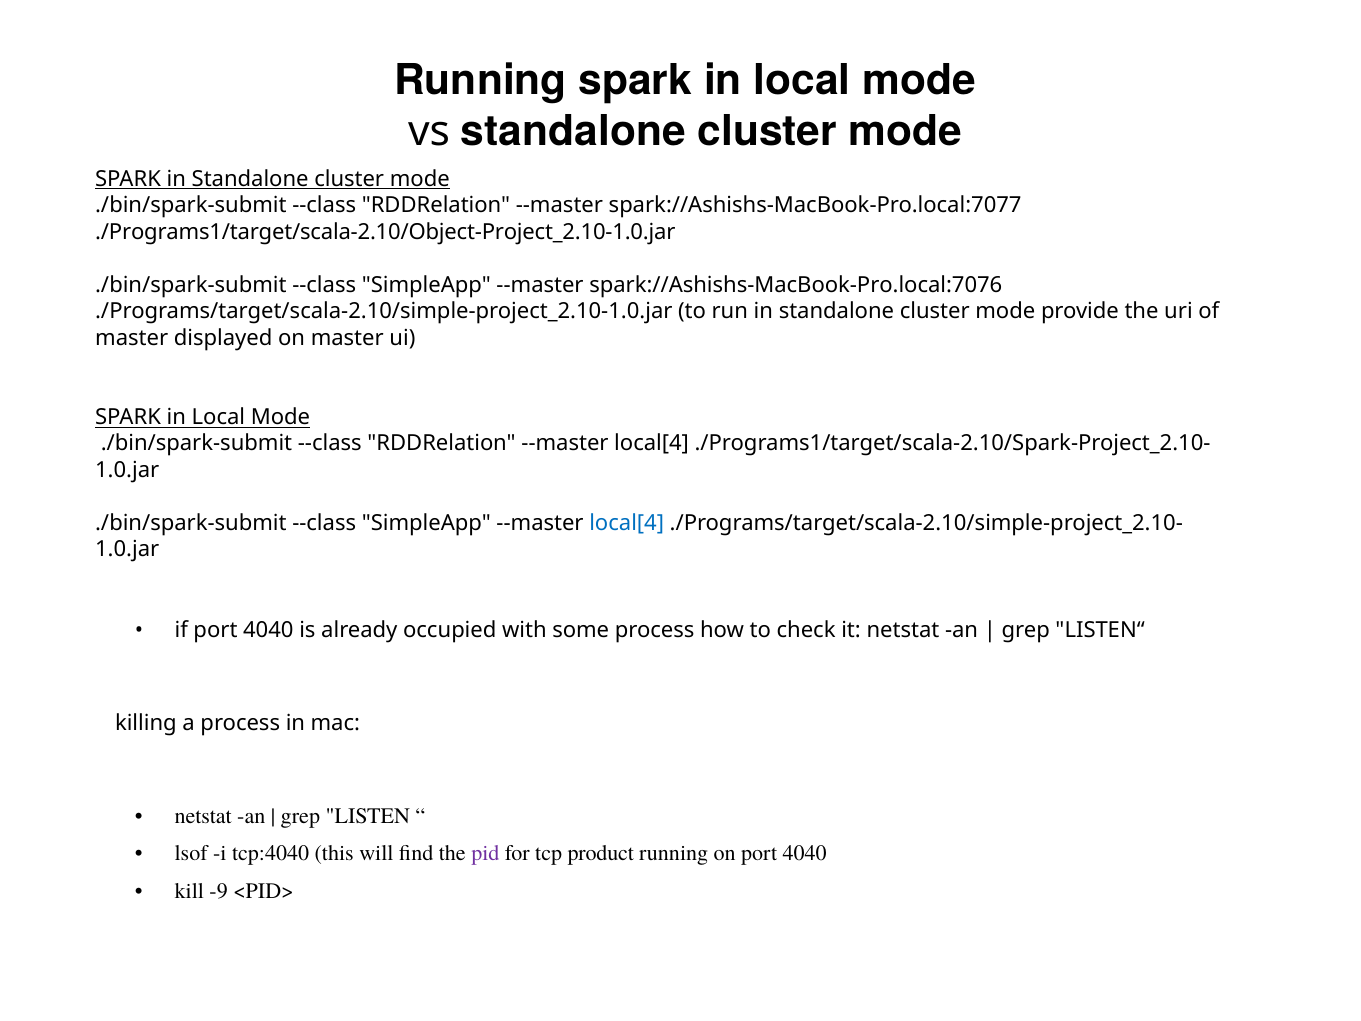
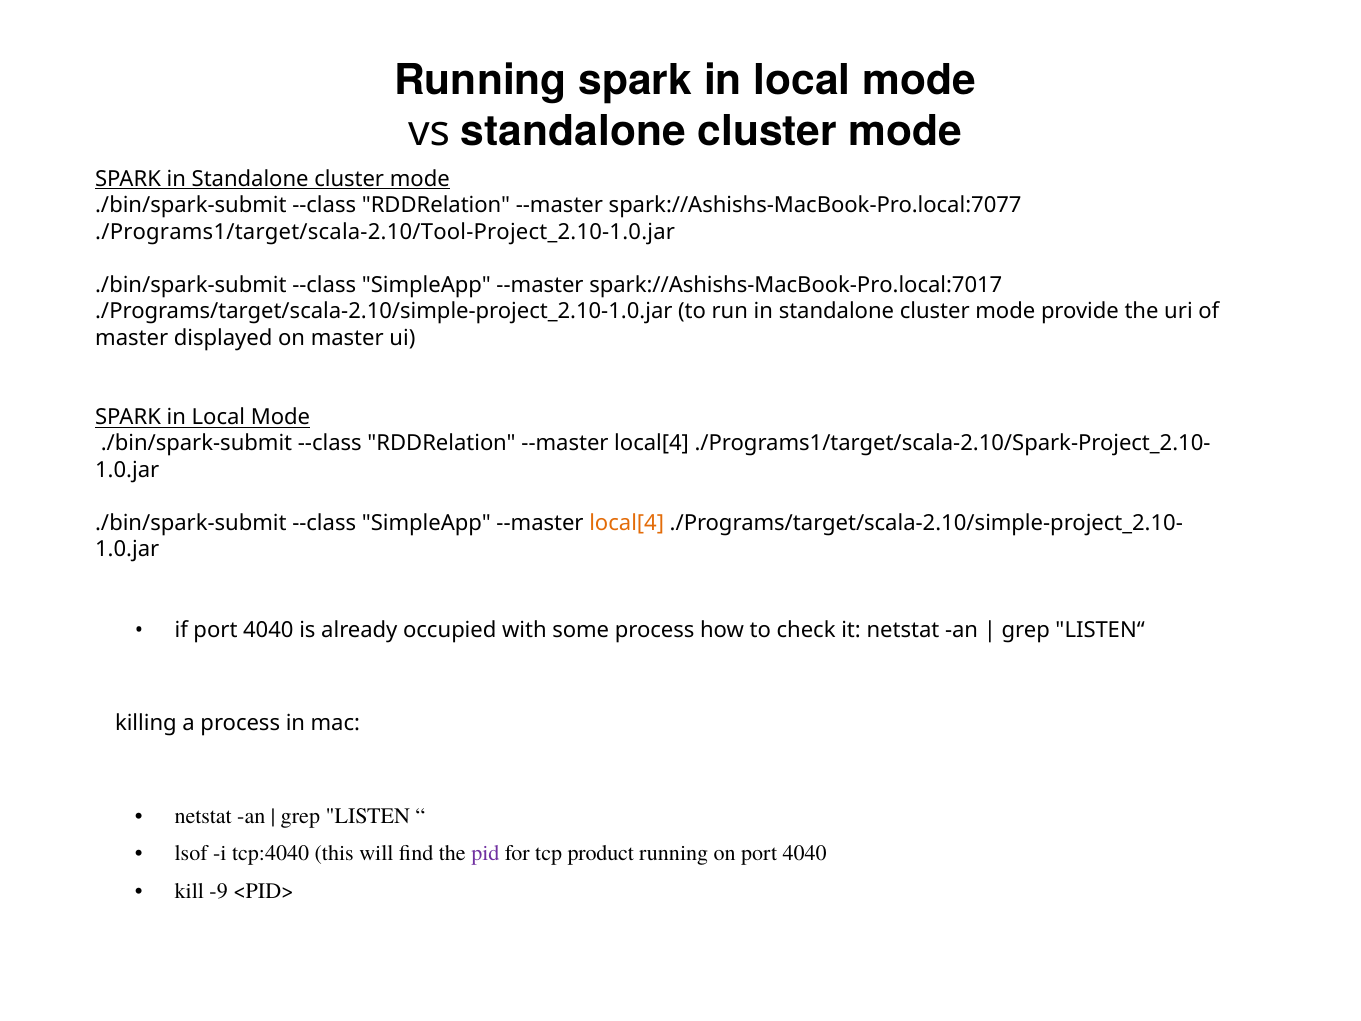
./Programs1/target/scala-2.10/Object-Project_2.10-1.0.jar: ./Programs1/target/scala-2.10/Object-Project_2.10-1.0.jar -> ./Programs1/target/scala-2.10/Tool-Project_2.10-1.0.jar
spark://Ashishs-MacBook-Pro.local:7076: spark://Ashishs-MacBook-Pro.local:7076 -> spark://Ashishs-MacBook-Pro.local:7017
local[4 at (627, 523) colour: blue -> orange
